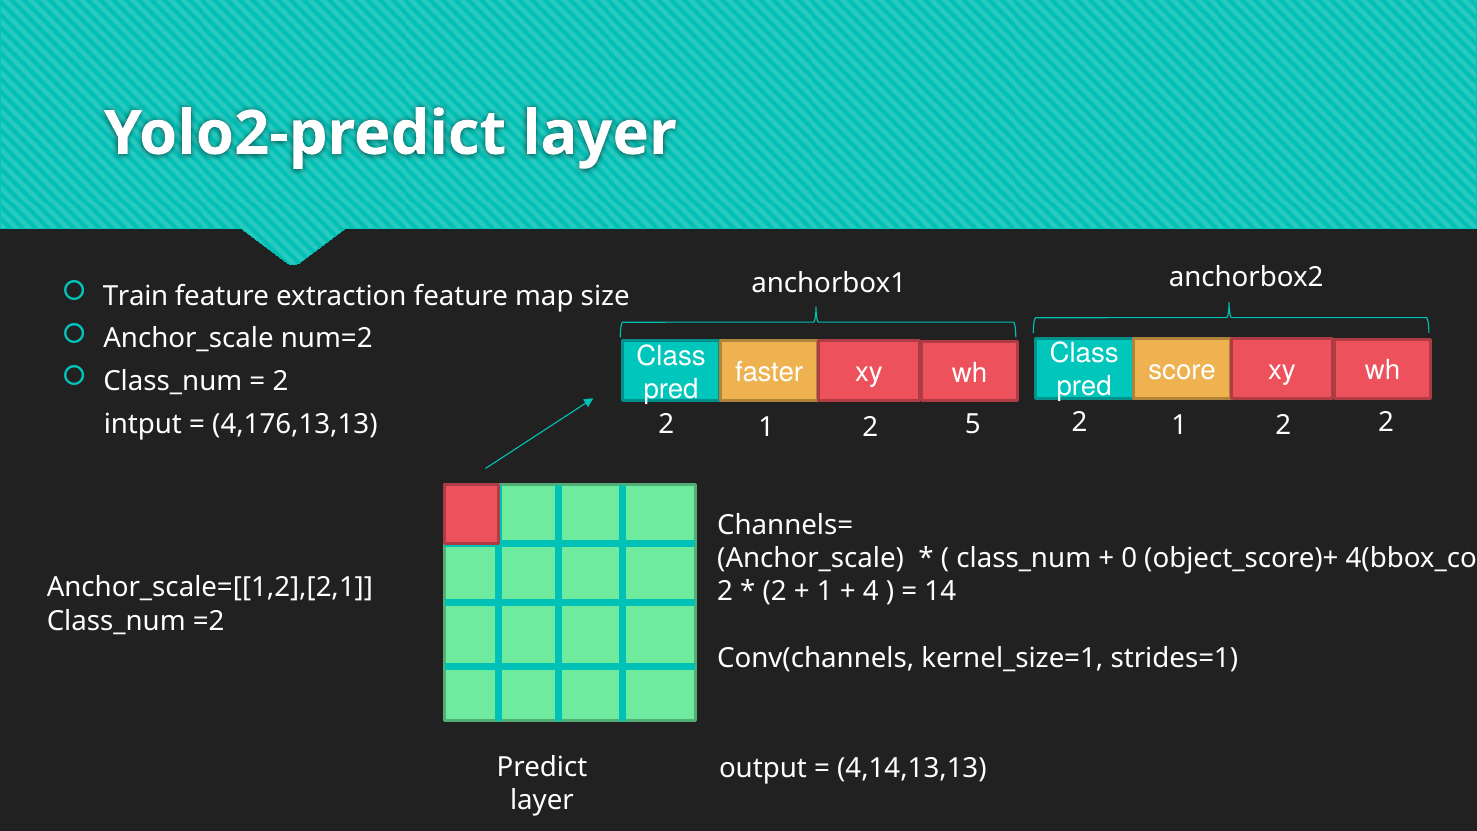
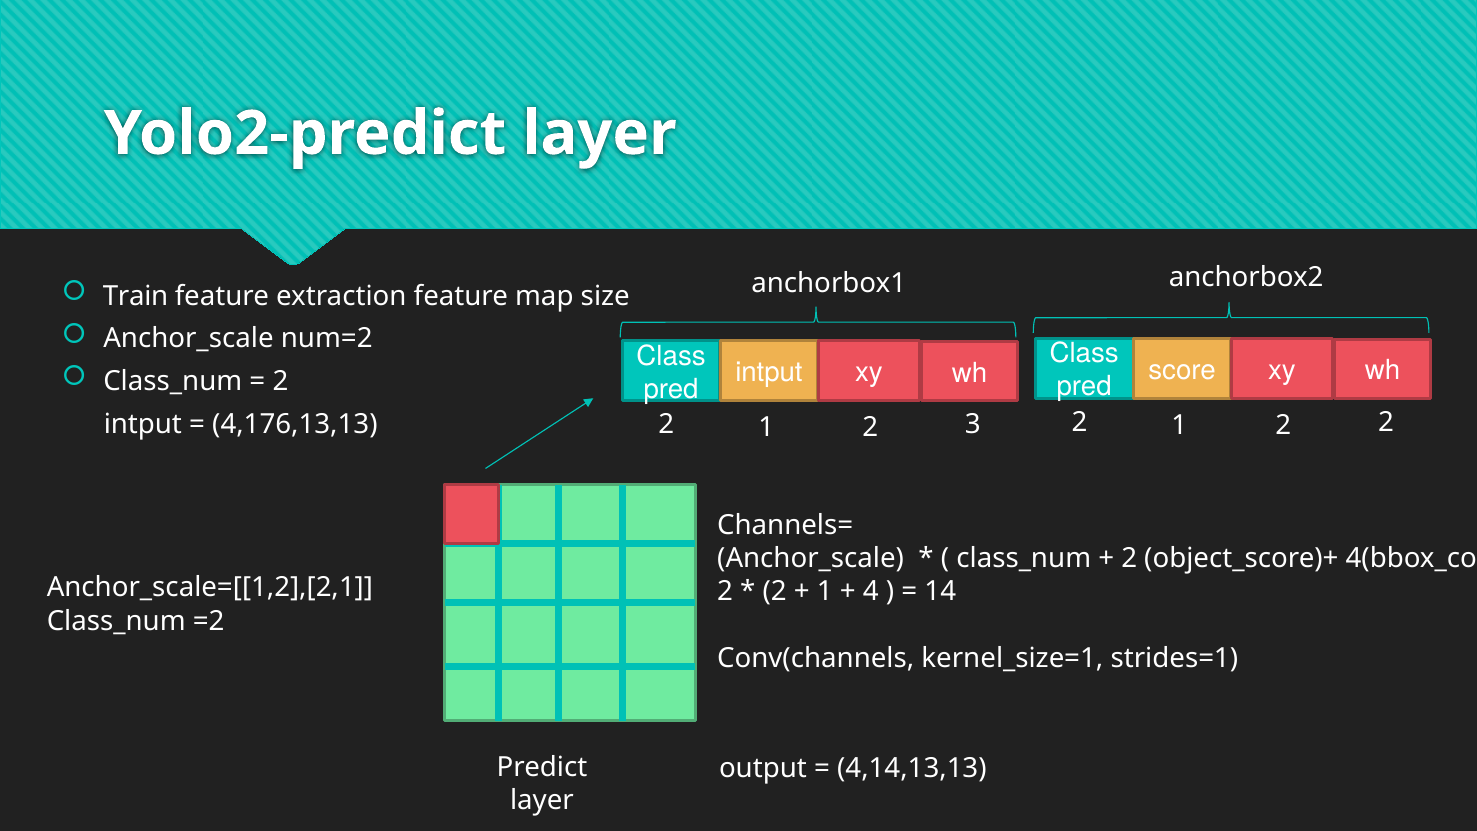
faster at (769, 373): faster -> intput
5: 5 -> 3
0 at (1129, 558): 0 -> 2
